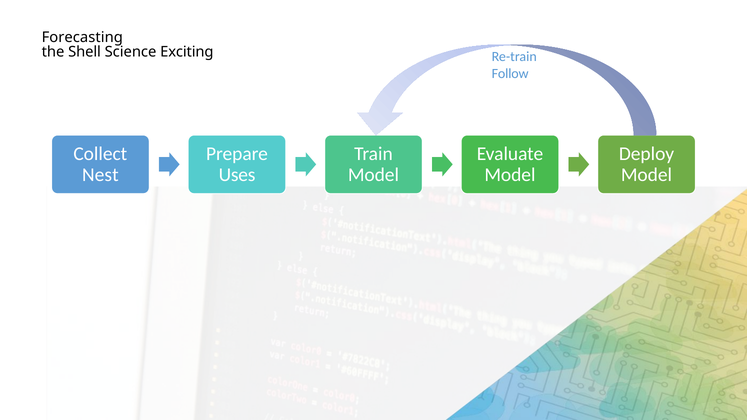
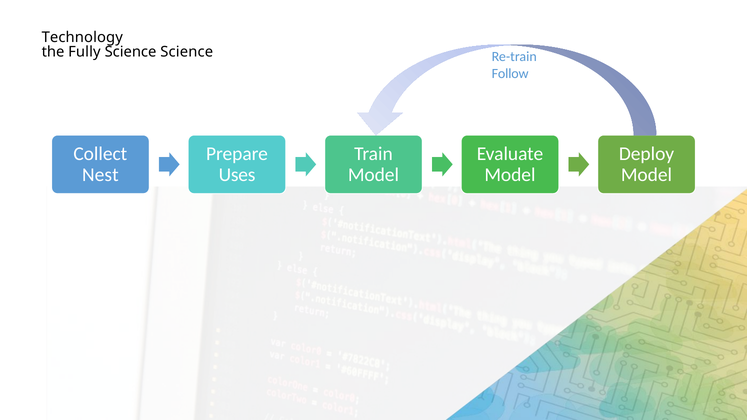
Forecasting: Forecasting -> Technology
Shell: Shell -> Fully
Science Exciting: Exciting -> Science
